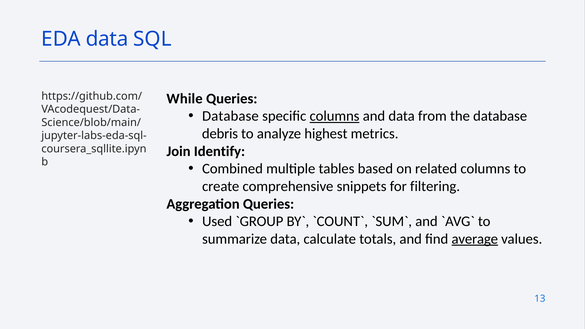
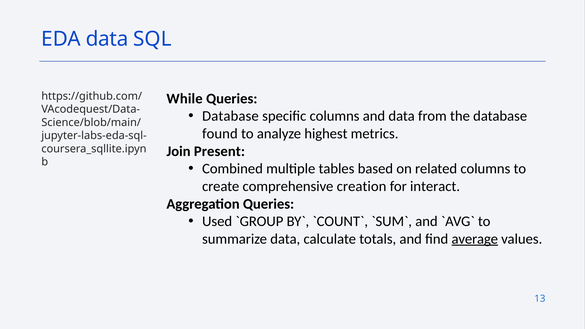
columns at (335, 116) underline: present -> none
debris: debris -> found
Identify: Identify -> Present
snippets: snippets -> creation
filtering: filtering -> interact
